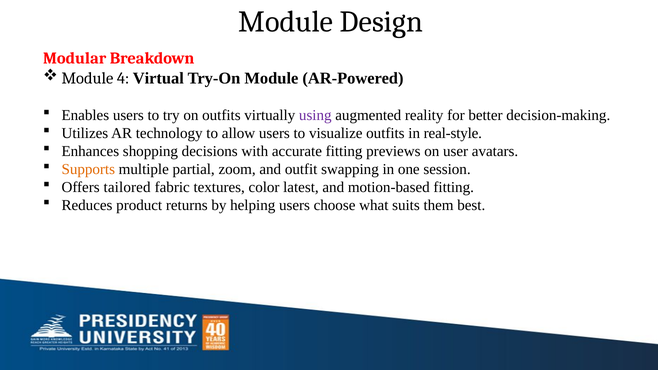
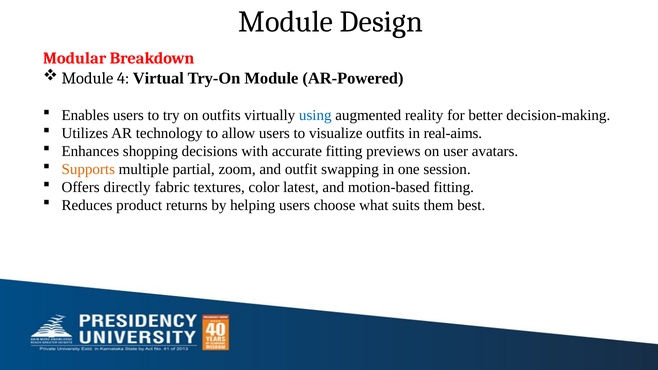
using colour: purple -> blue
real-style: real-style -> real-aims
tailored: tailored -> directly
